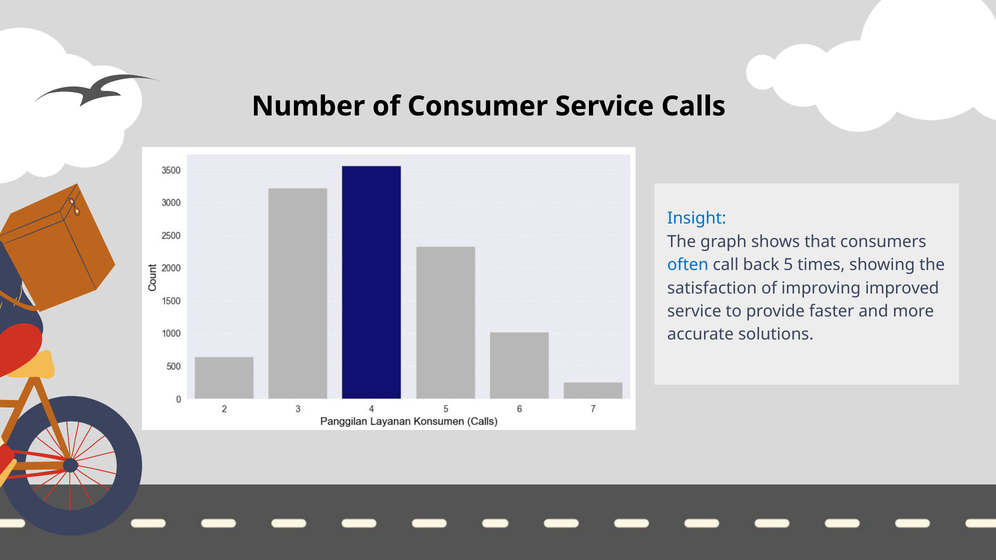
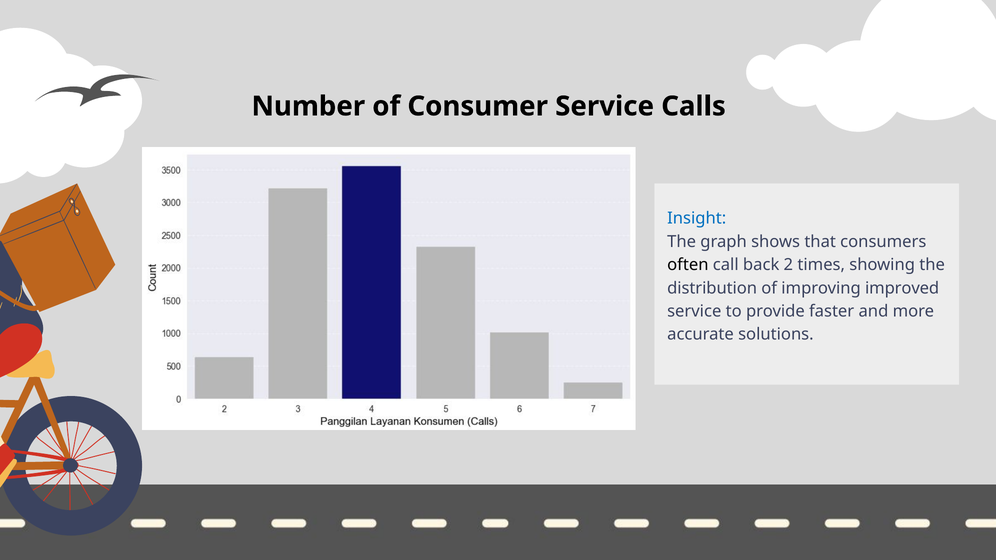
often colour: blue -> black
5: 5 -> 2
satisfaction: satisfaction -> distribution
